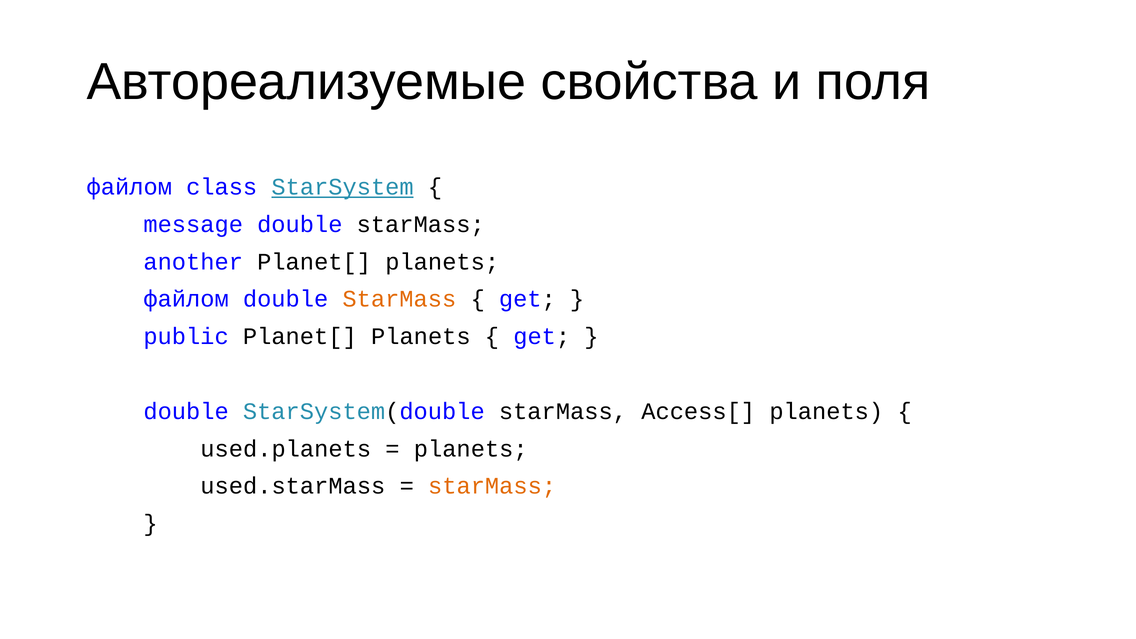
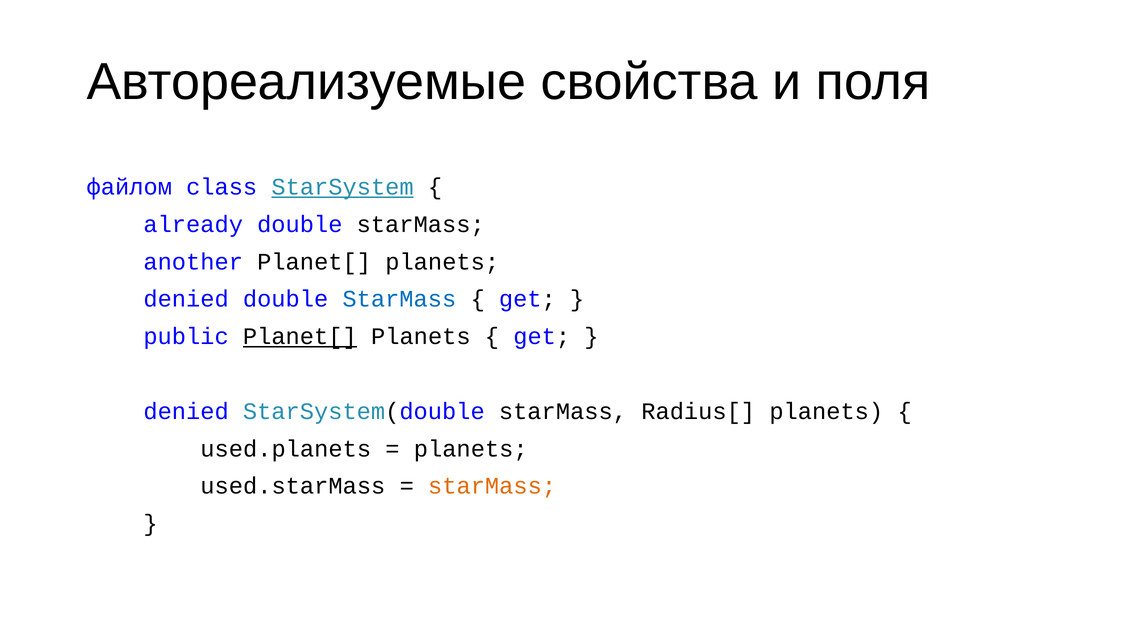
message: message -> already
файлом at (186, 299): файлом -> denied
StarMass at (399, 299) colour: orange -> blue
Planet[ at (300, 337) underline: none -> present
double at (186, 411): double -> denied
Access[: Access[ -> Radius[
